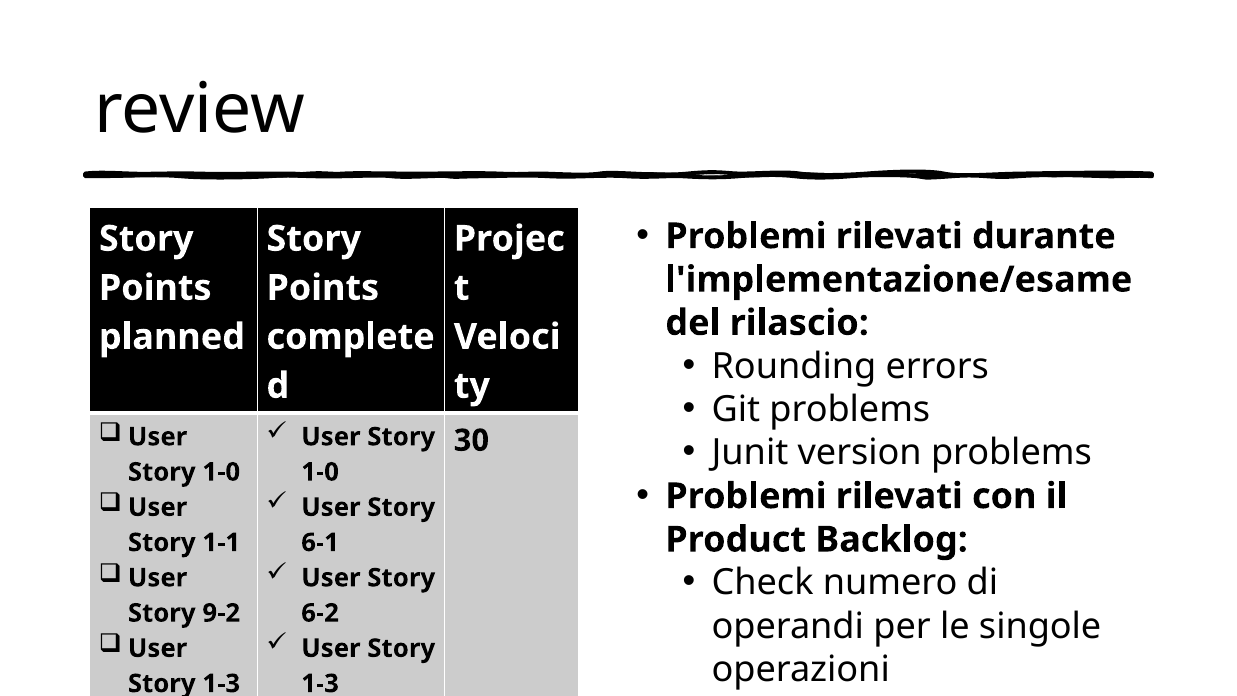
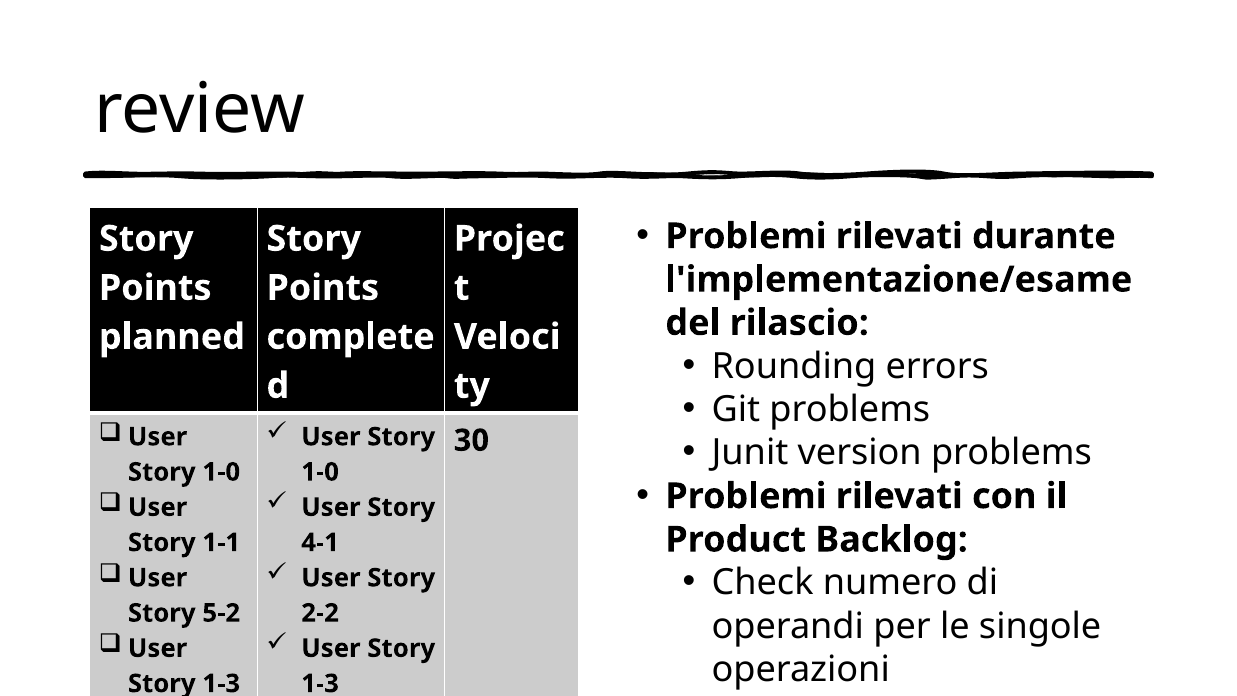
6-1: 6-1 -> 4-1
9-2: 9-2 -> 5-2
6-2: 6-2 -> 2-2
